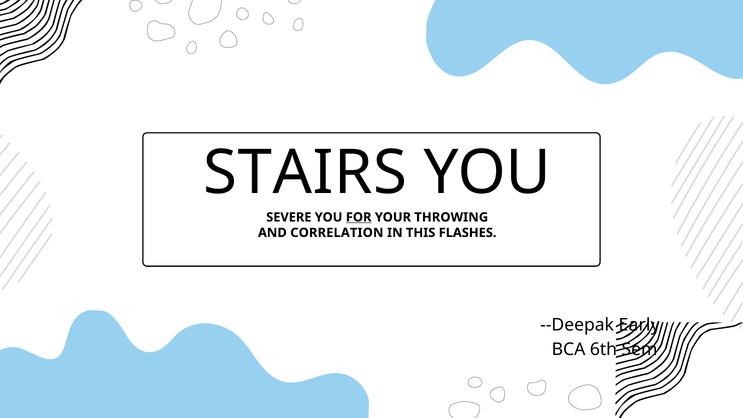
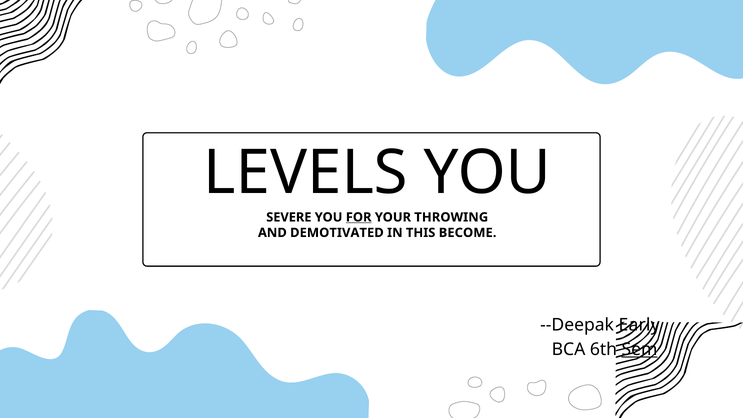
STAIRS: STAIRS -> LEVELS
CORRELATION: CORRELATION -> DEMOTIVATED
FLASHES: FLASHES -> BECOME
Sem underline: none -> present
